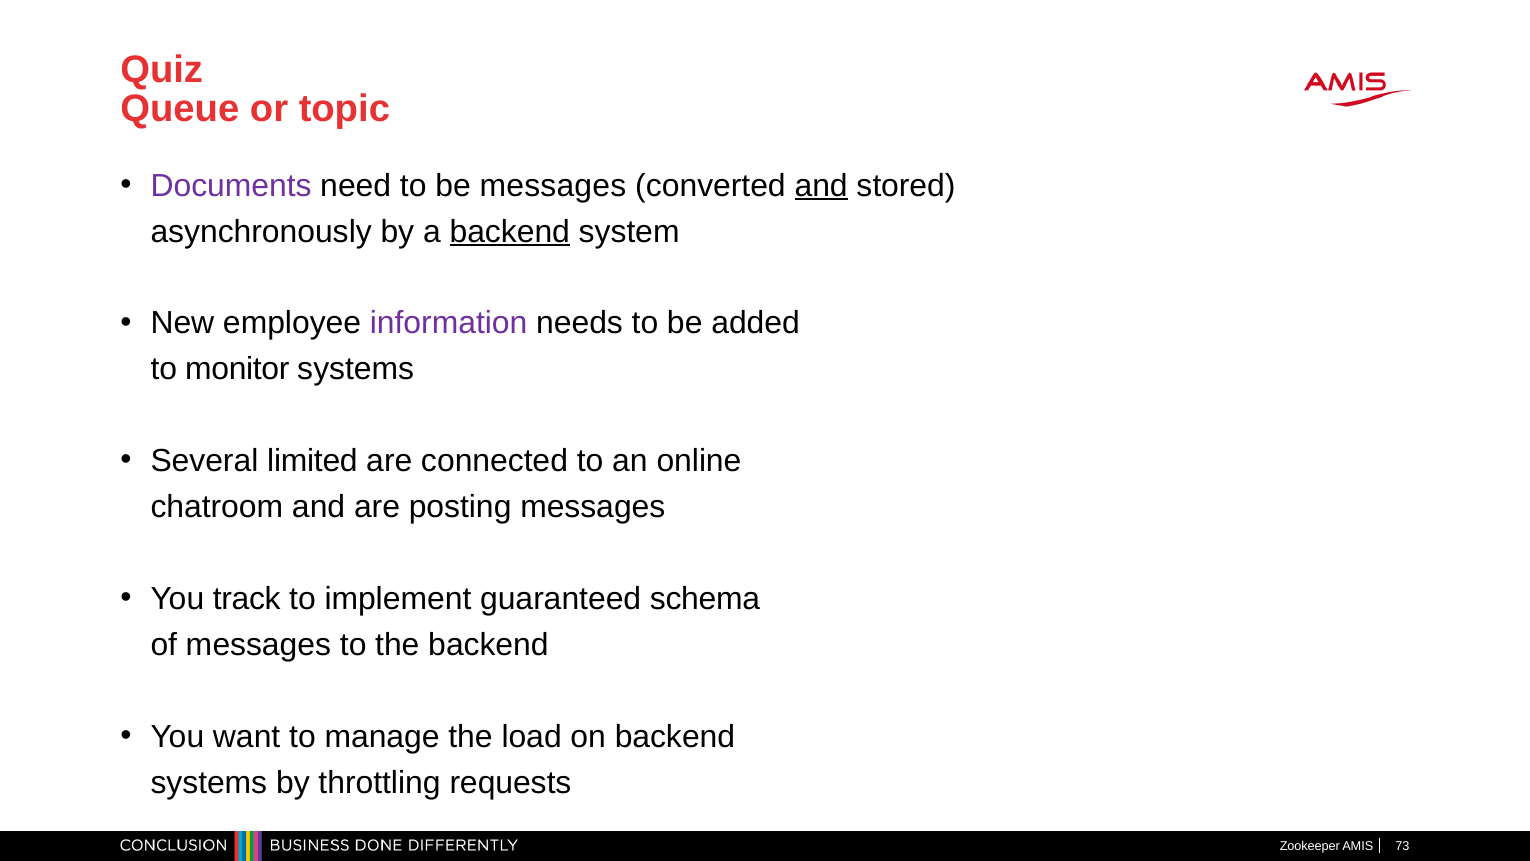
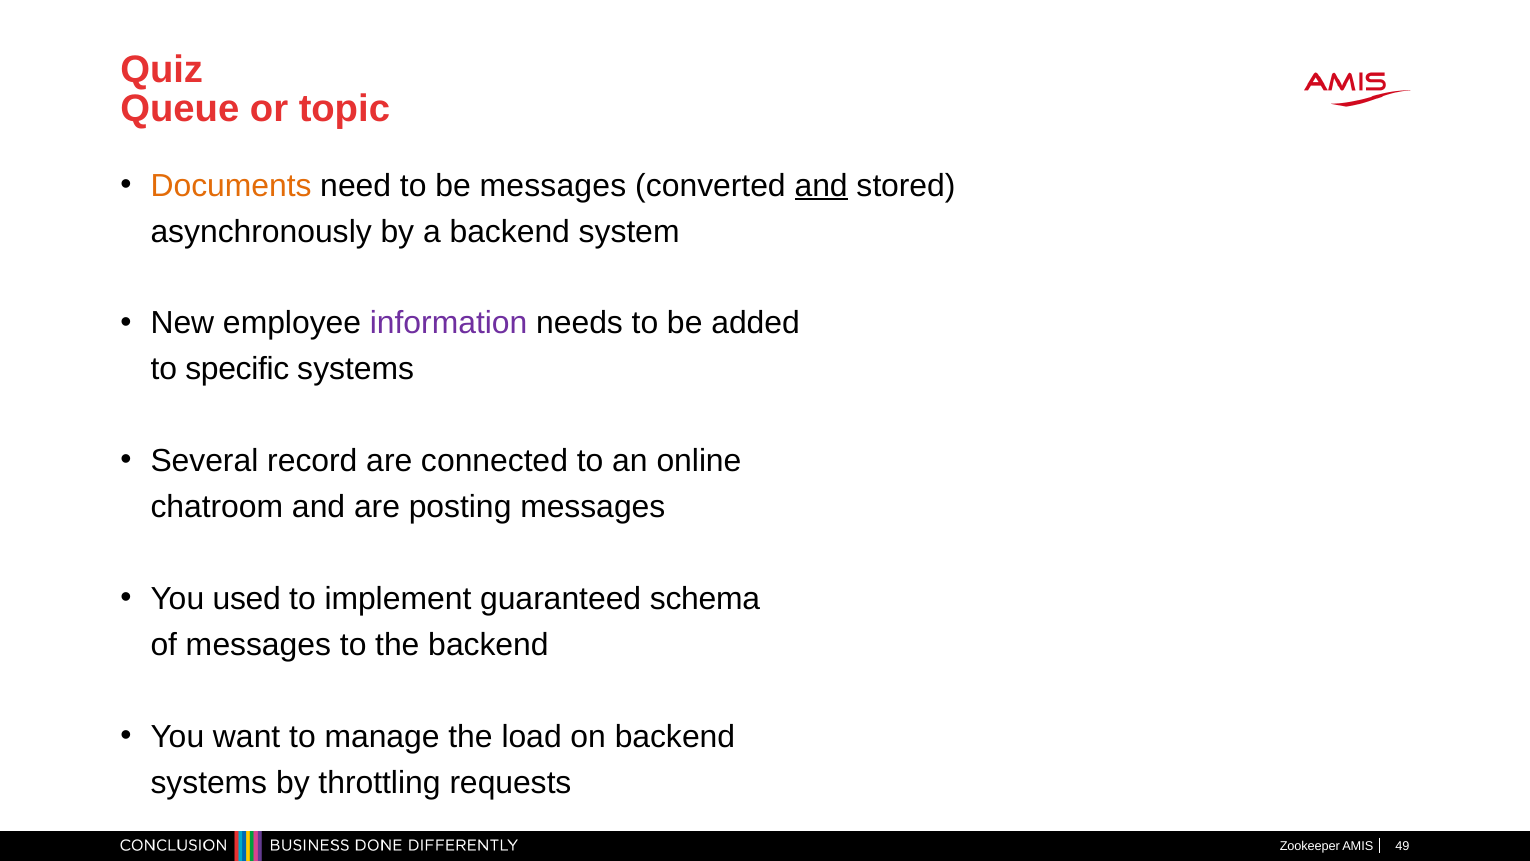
Documents colour: purple -> orange
backend at (510, 232) underline: present -> none
monitor: monitor -> specific
limited: limited -> record
track: track -> used
73: 73 -> 49
